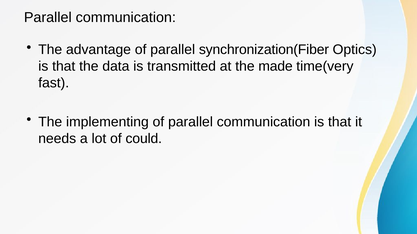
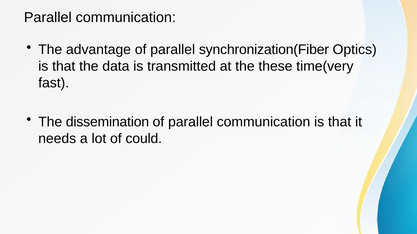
made: made -> these
implementing: implementing -> dissemination
